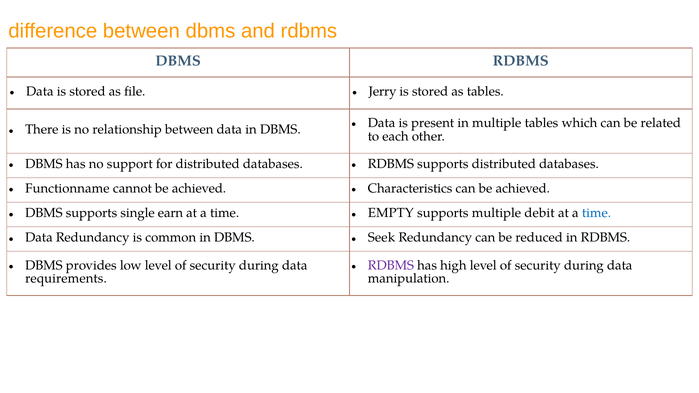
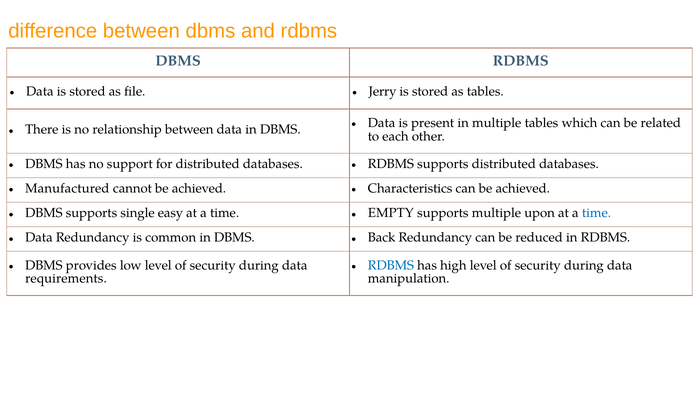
Functionname: Functionname -> Manufactured
earn: earn -> easy
debit: debit -> upon
Seek: Seek -> Back
RDBMS at (391, 265) colour: purple -> blue
